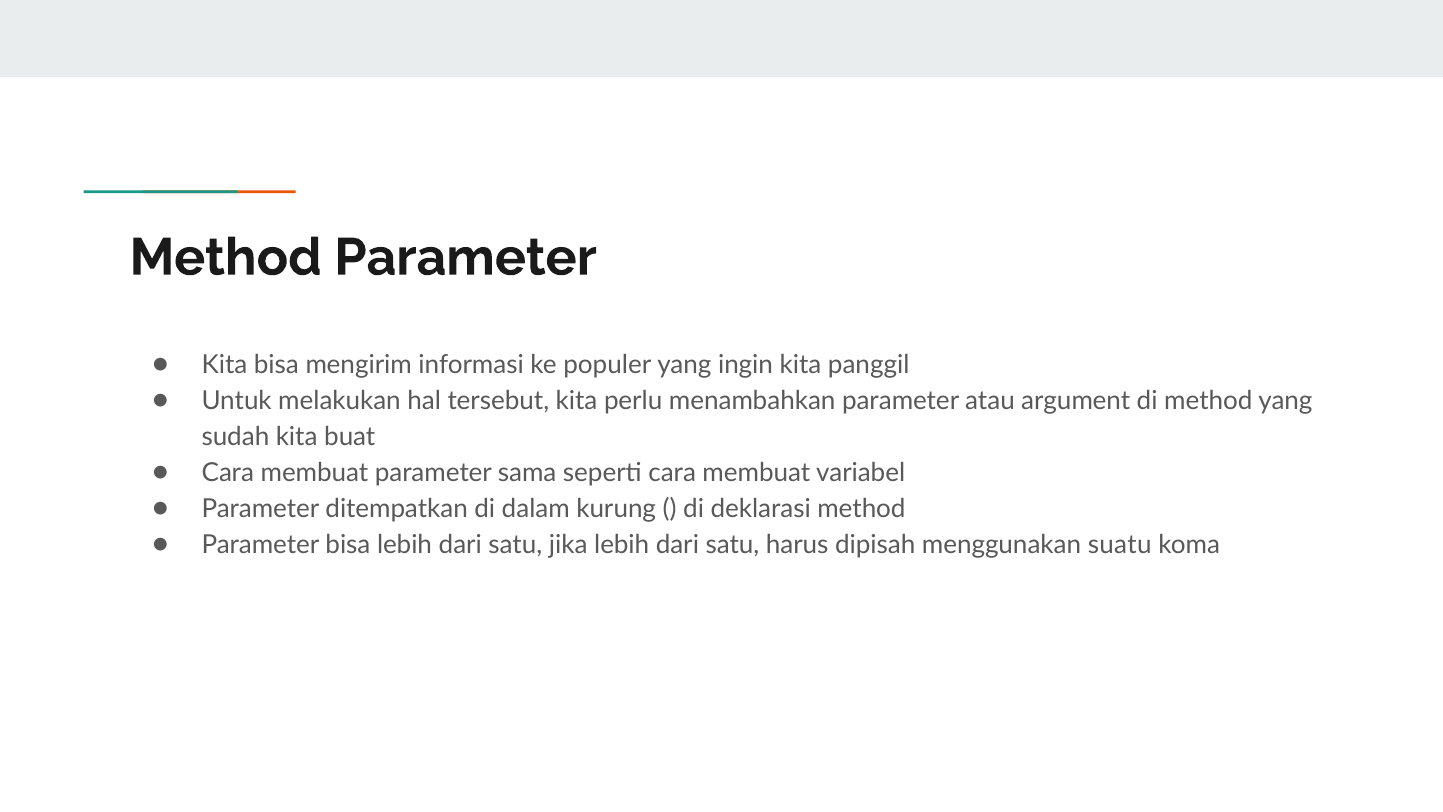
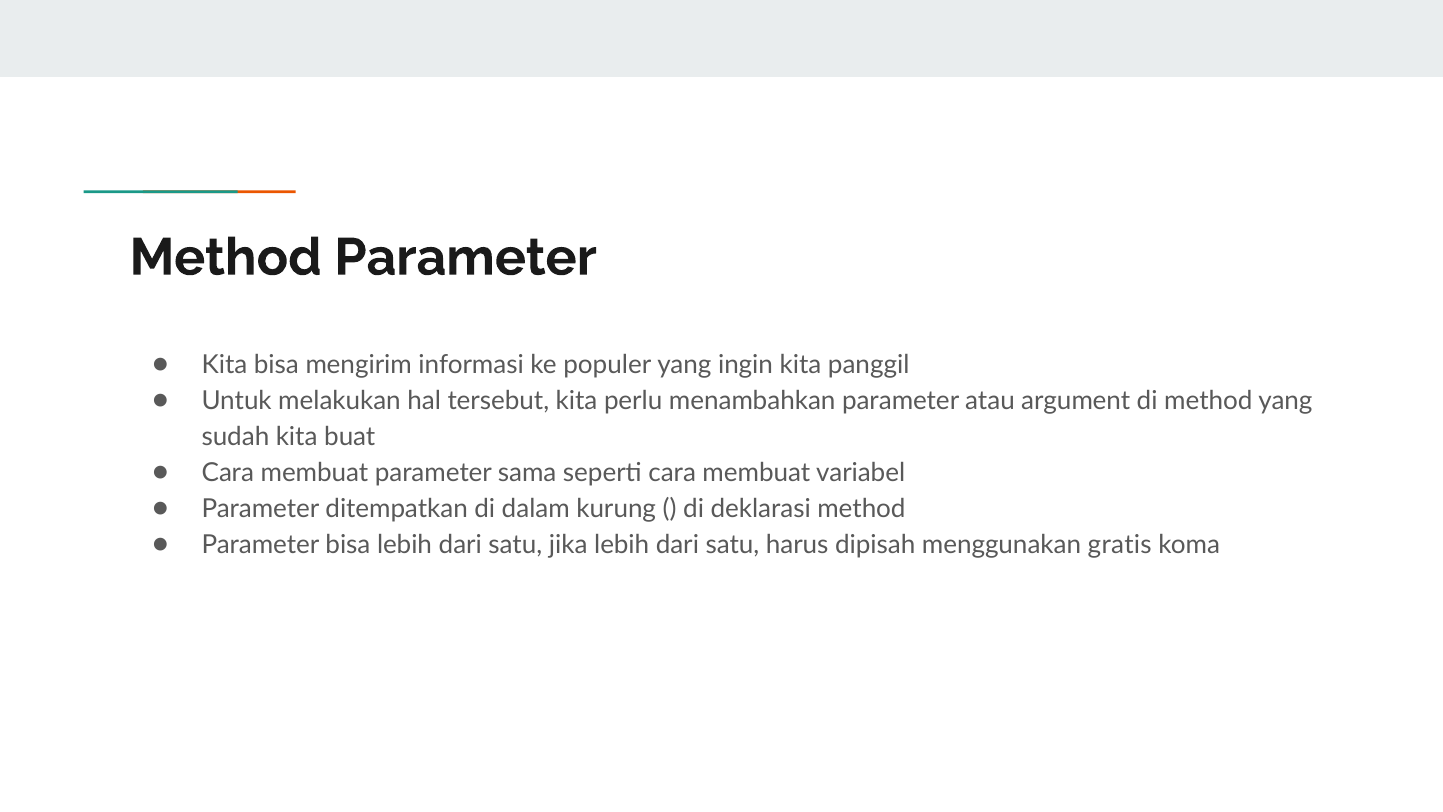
suatu: suatu -> gratis
